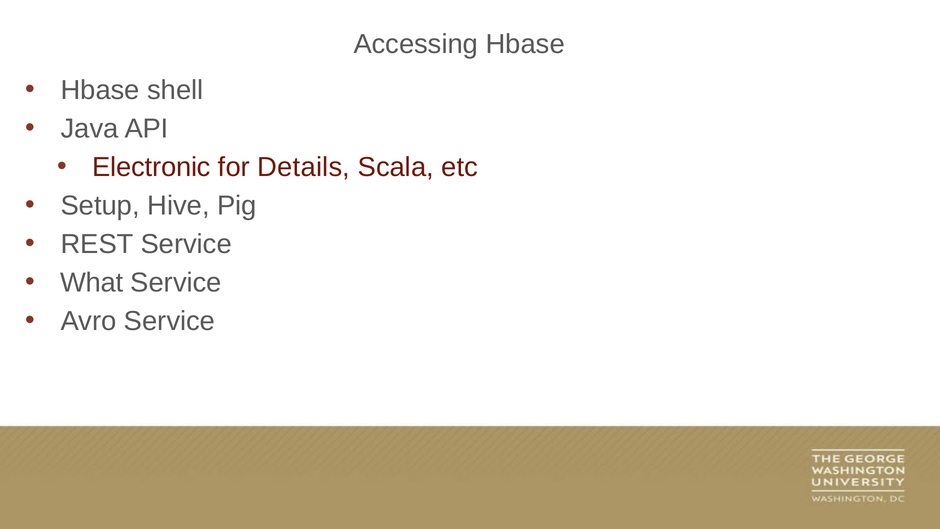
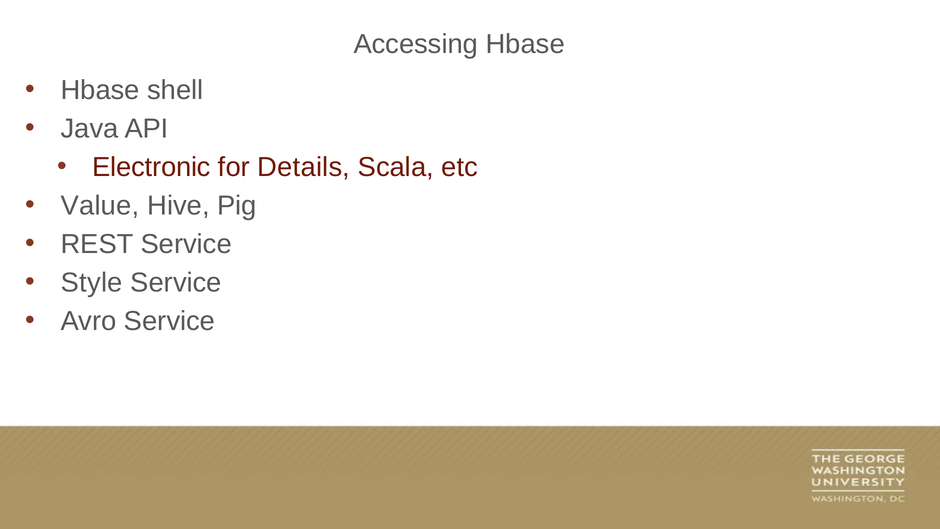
Setup: Setup -> Value
What: What -> Style
